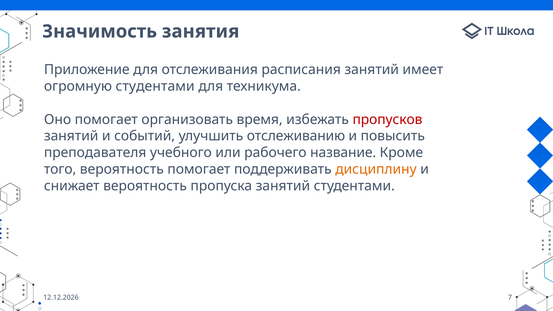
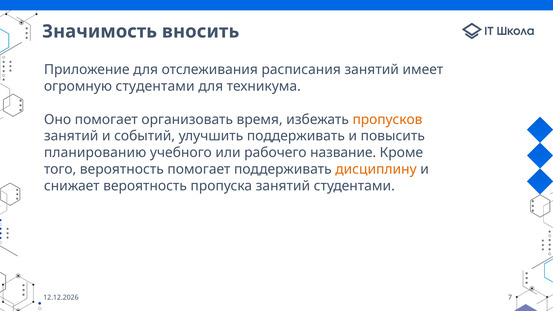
занятия: занятия -> вносить
пропусков colour: red -> orange
улучшить отслеживанию: отслеживанию -> поддерживать
преподавателя: преподавателя -> планированию
